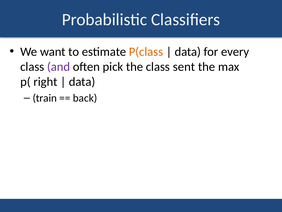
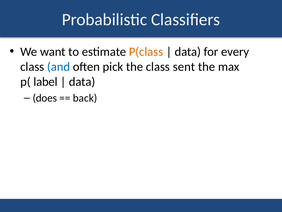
and colour: purple -> blue
right: right -> label
train: train -> does
